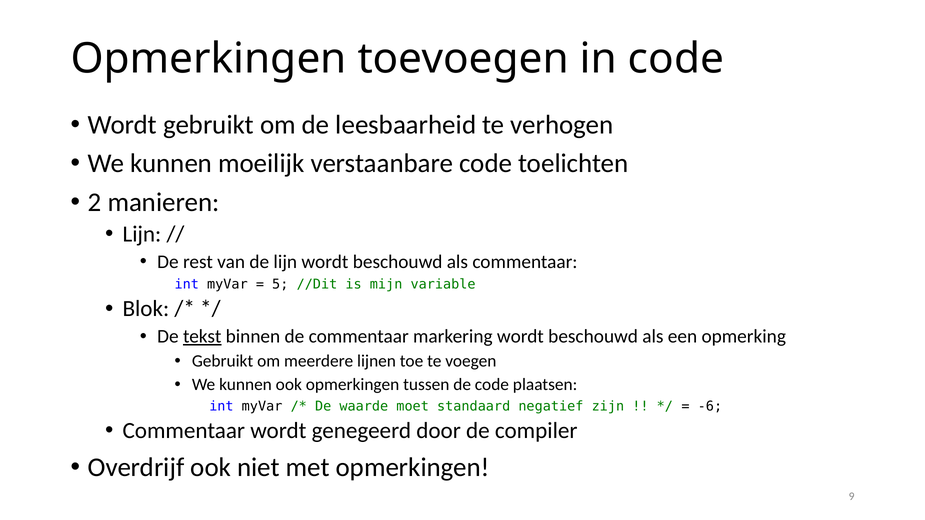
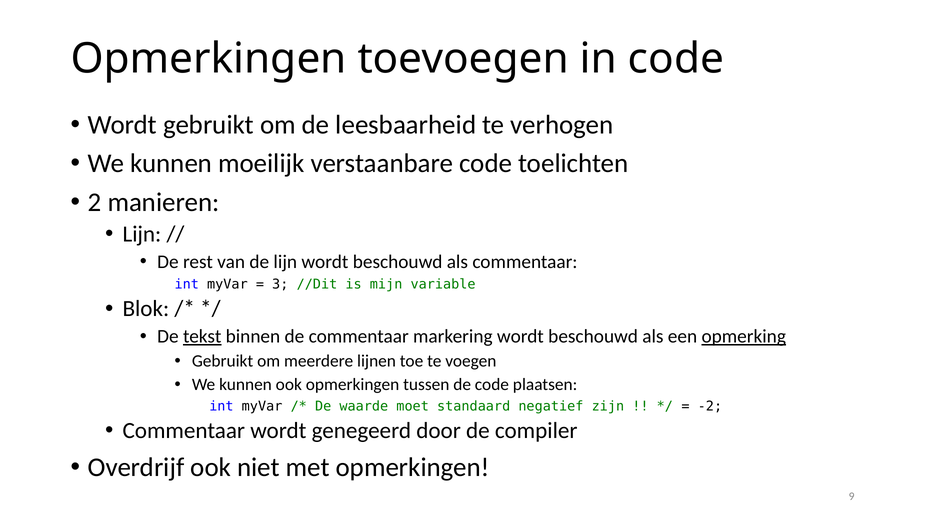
5: 5 -> 3
opmerking underline: none -> present
-6: -6 -> -2
